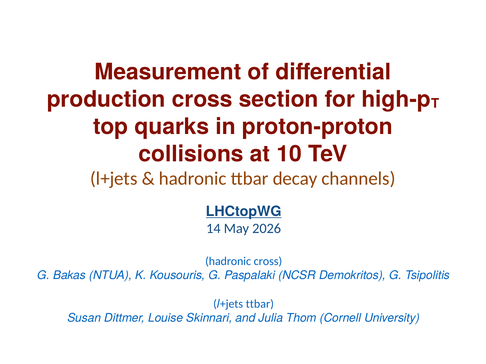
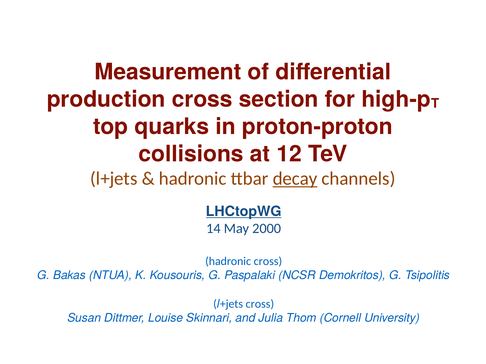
10: 10 -> 12
decay underline: none -> present
2026: 2026 -> 2000
ttbar at (260, 304): ttbar -> cross
